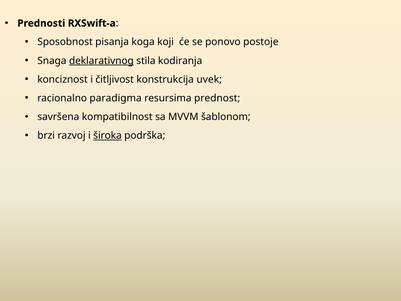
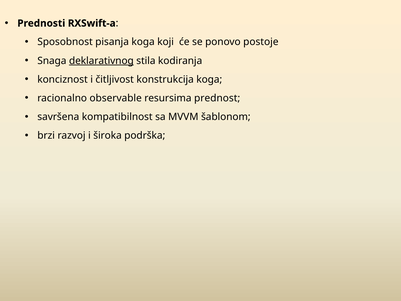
konstrukcija uvek: uvek -> koga
paradigma: paradigma -> observable
široka underline: present -> none
